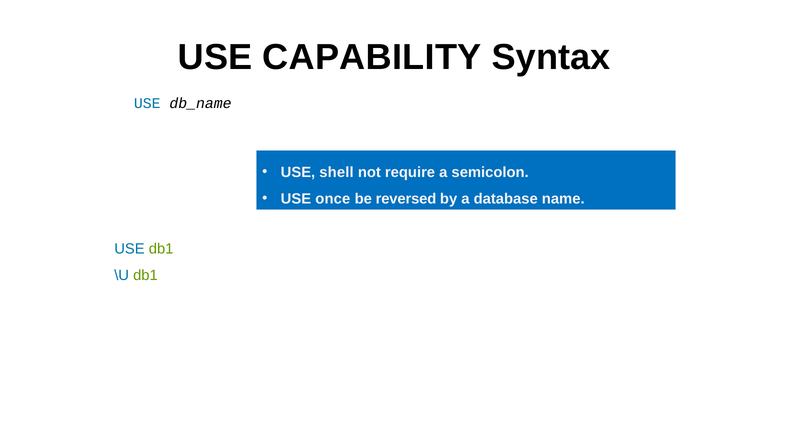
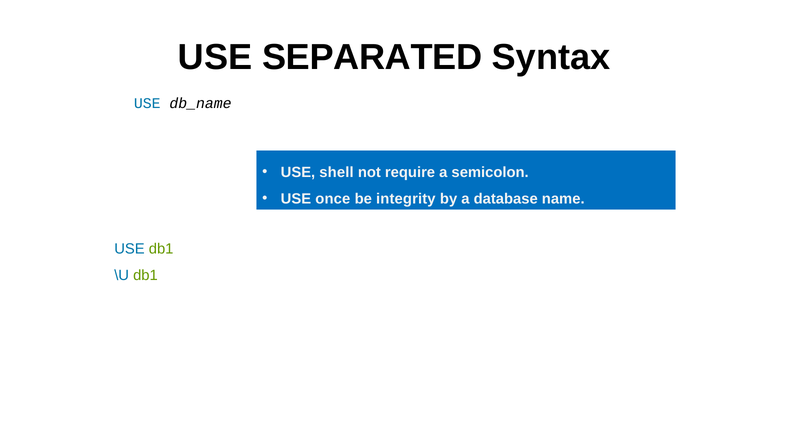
CAPABILITY: CAPABILITY -> SEPARATED
reversed: reversed -> integrity
